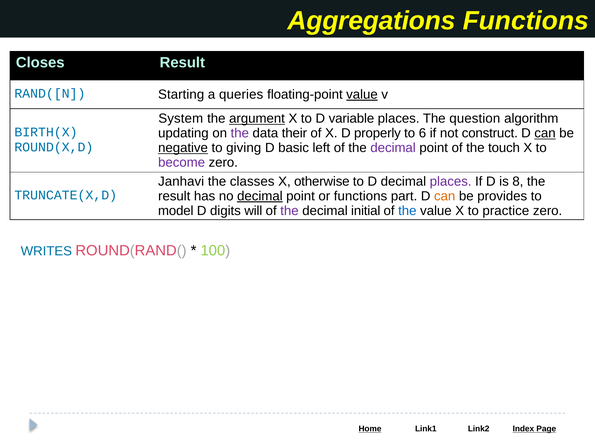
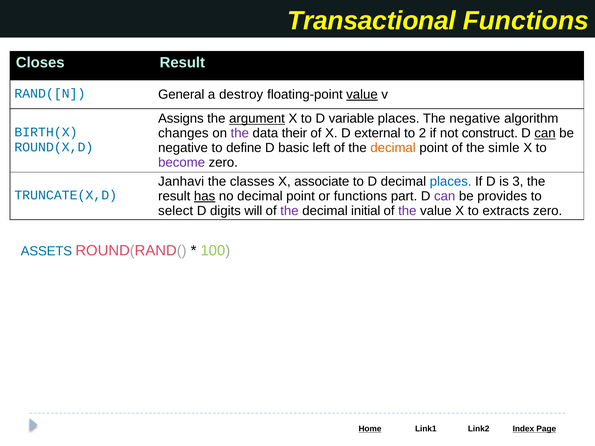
Aggregations: Aggregations -> Transactional
Starting: Starting -> General
queries: queries -> destroy
System: System -> Assigns
The question: question -> negative
updating: updating -> changes
properly: properly -> external
6: 6 -> 2
negative at (183, 148) underline: present -> none
giving: giving -> define
decimal at (393, 148) colour: purple -> orange
touch: touch -> simle
otherwise: otherwise -> associate
places at (451, 182) colour: purple -> blue
8: 8 -> 3
has underline: none -> present
decimal at (260, 196) underline: present -> none
can at (445, 196) colour: orange -> purple
model: model -> select
the at (407, 211) colour: blue -> purple
practice: practice -> extracts
WRITES: WRITES -> ASSETS
